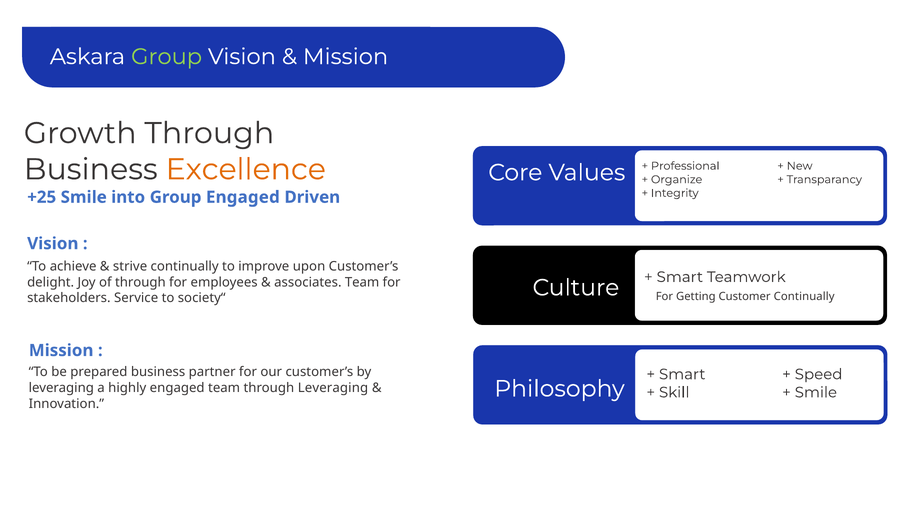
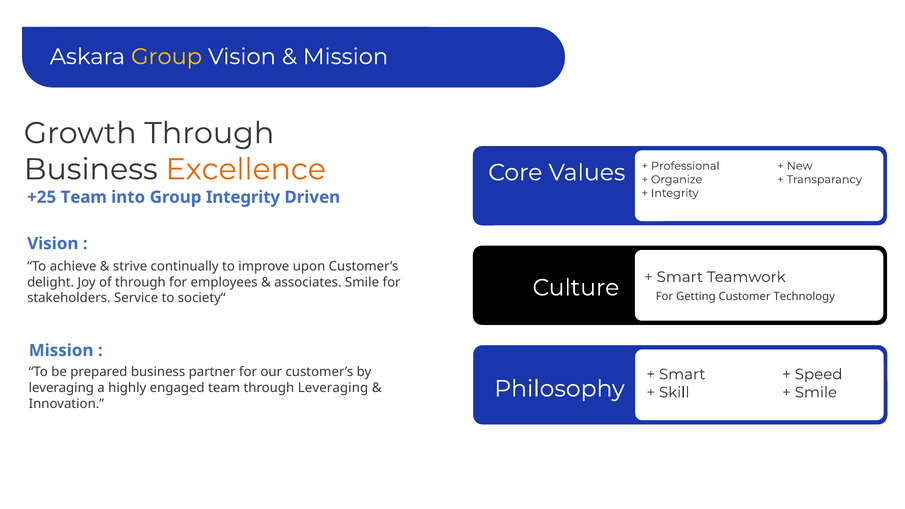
Group at (167, 57) colour: light green -> yellow
+25 Smile: Smile -> Team
Group Engaged: Engaged -> Integrity
associates Team: Team -> Smile
Customer Continually: Continually -> Technology
